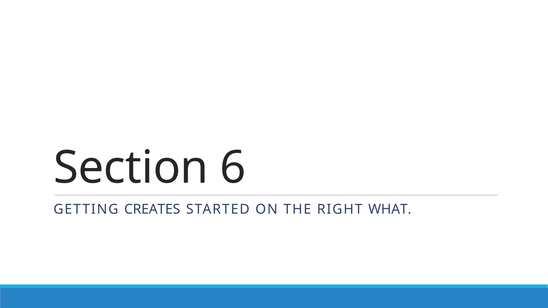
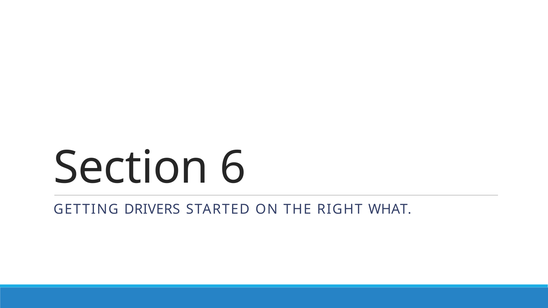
CREATES: CREATES -> DRIVERS
